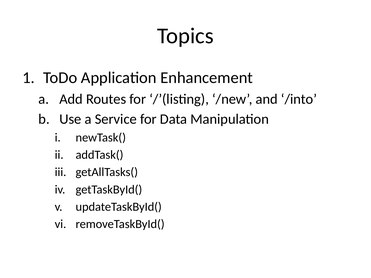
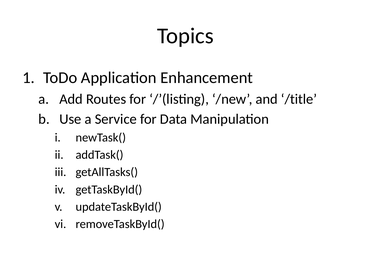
/into: /into -> /title
